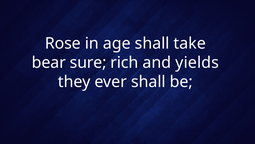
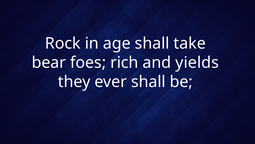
Rose: Rose -> Rock
sure: sure -> foes
